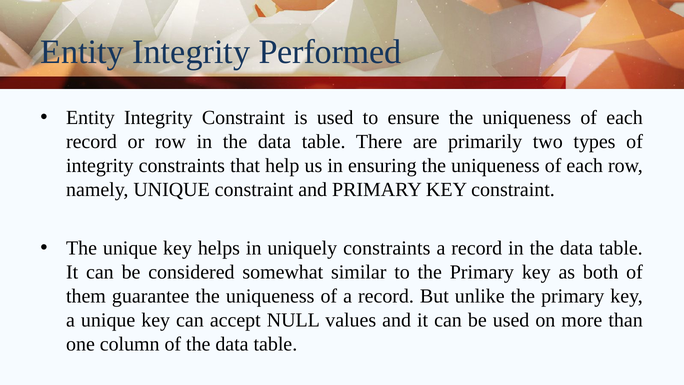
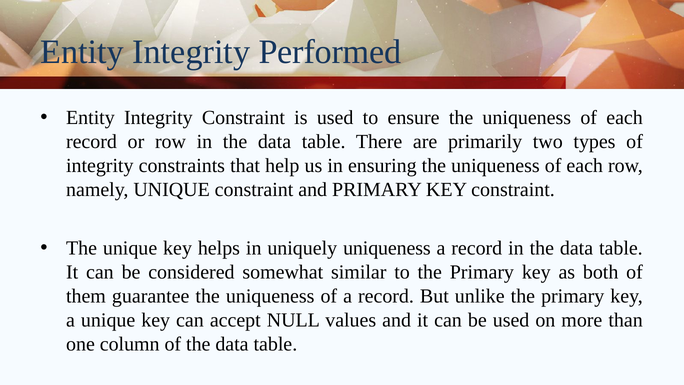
uniquely constraints: constraints -> uniqueness
